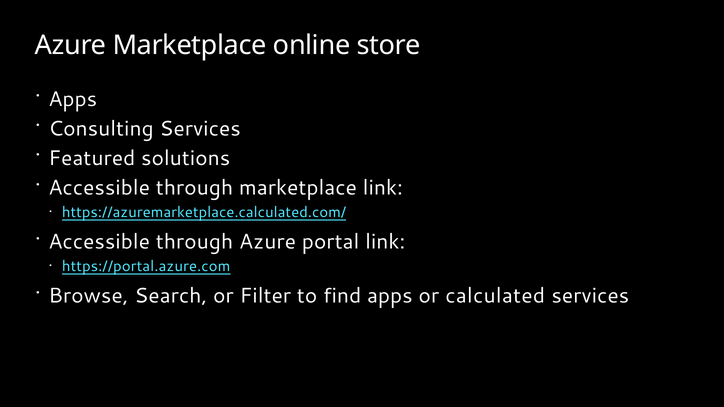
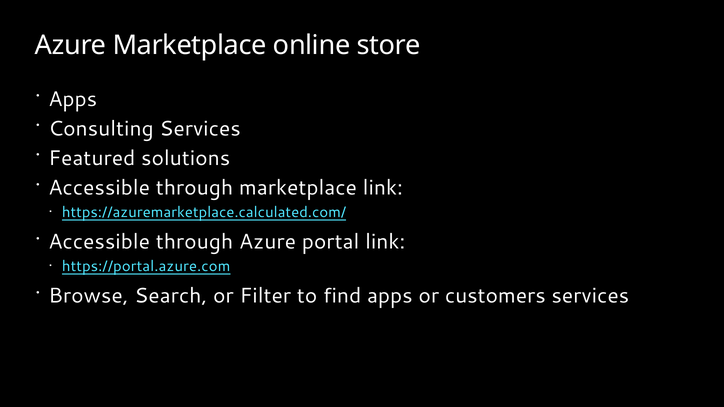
calculated: calculated -> customers
